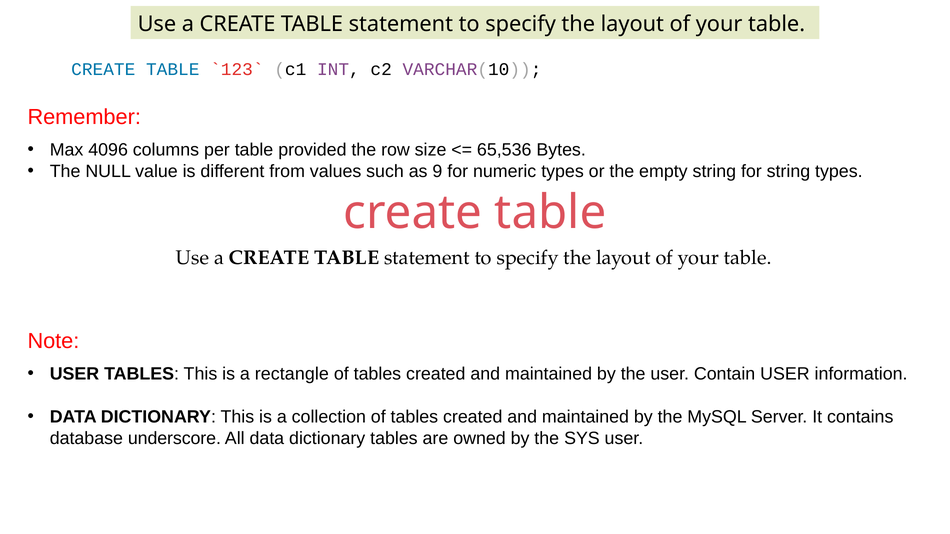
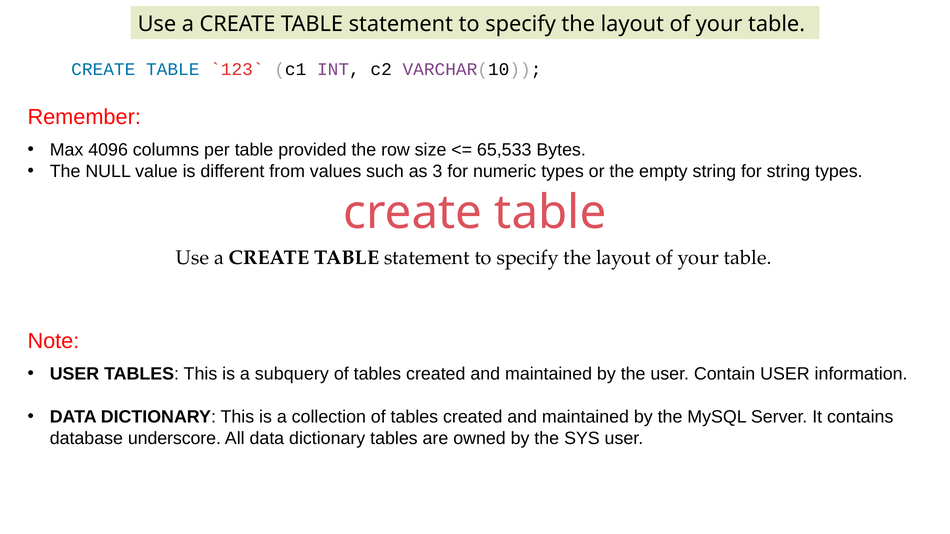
65,536: 65,536 -> 65,533
9: 9 -> 3
rectangle: rectangle -> subquery
